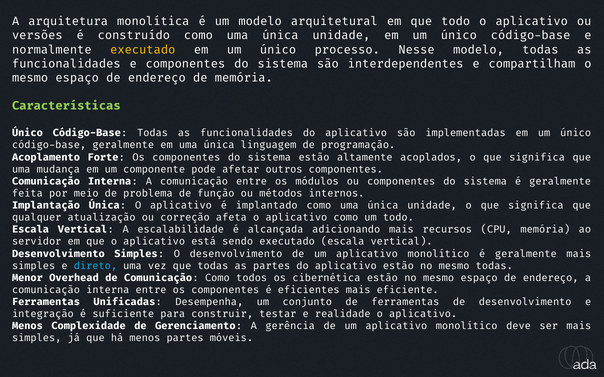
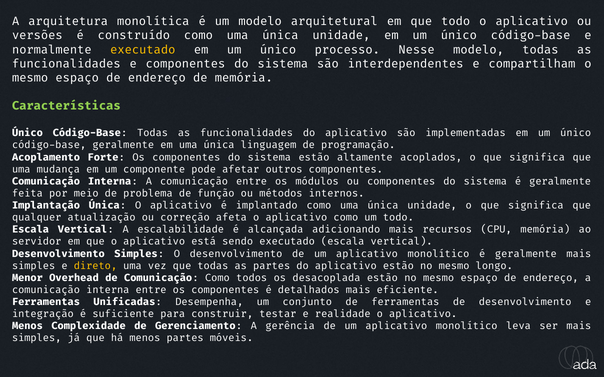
direto colour: light blue -> yellow
mesmo todas: todas -> longo
cibernética: cibernética -> desacoplada
eficientes: eficientes -> detalhados
deve: deve -> leva
